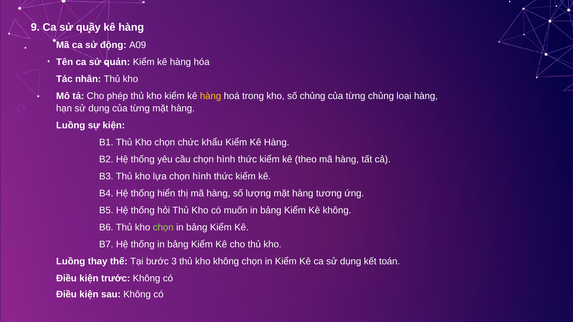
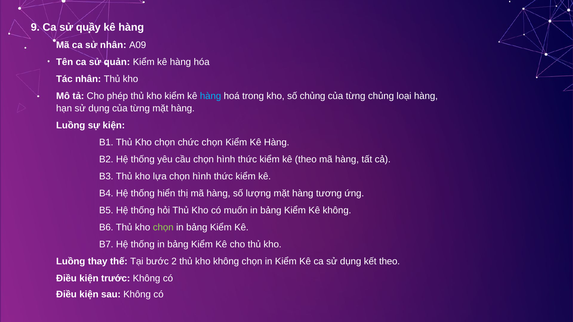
sử động: động -> nhân
hàng at (211, 96) colour: yellow -> light blue
chức khẩu: khẩu -> chọn
3: 3 -> 2
kết toán: toán -> theo
